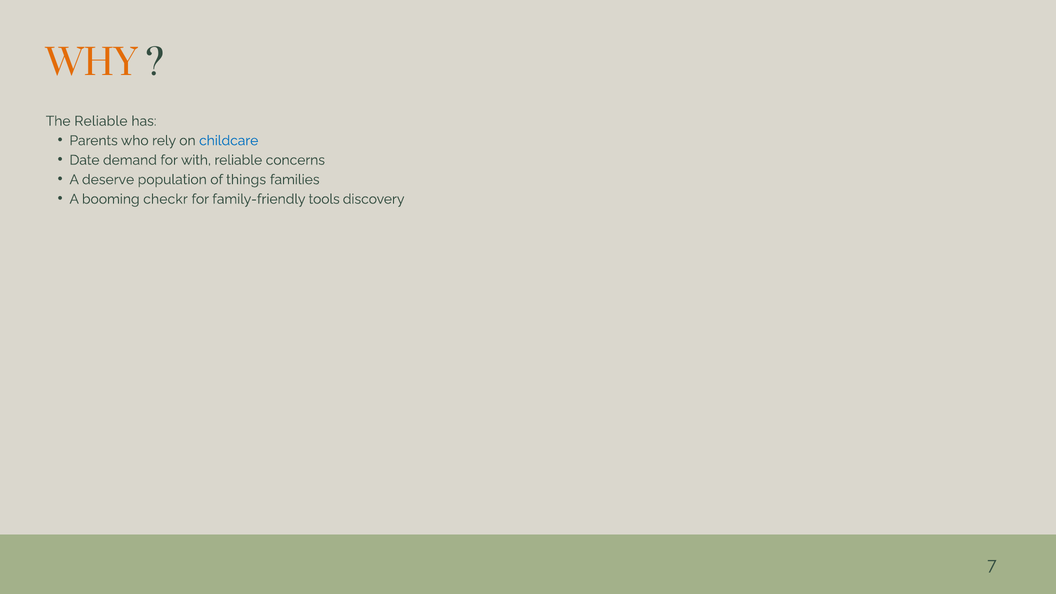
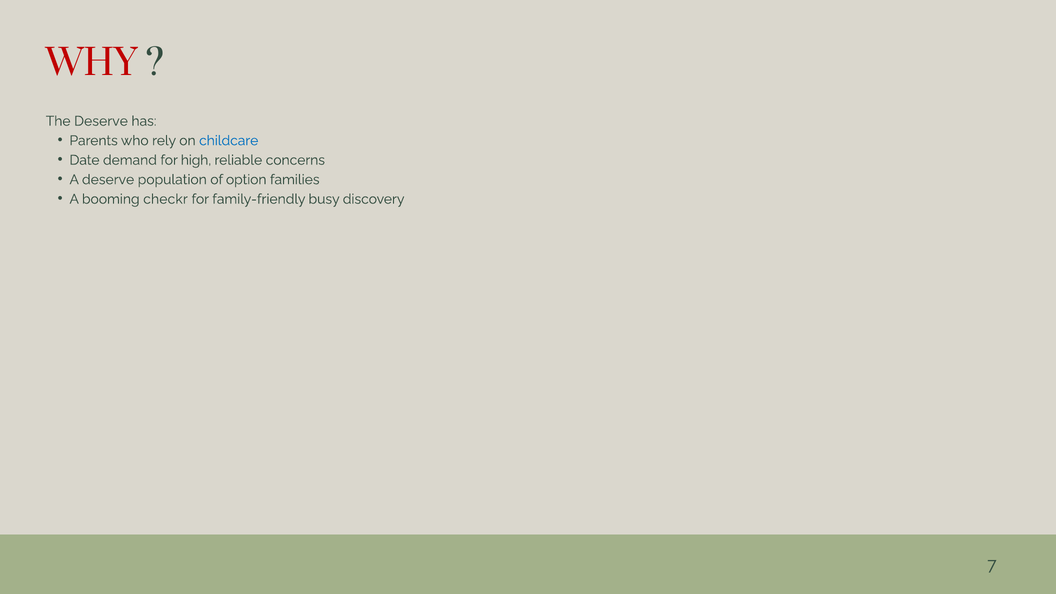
WHY colour: orange -> red
The Reliable: Reliable -> Deserve
with: with -> high
things: things -> option
tools: tools -> busy
